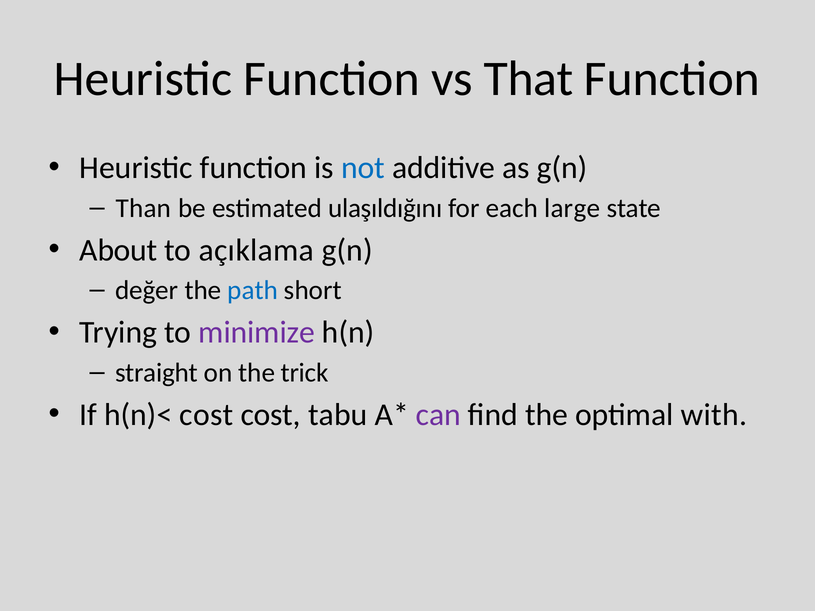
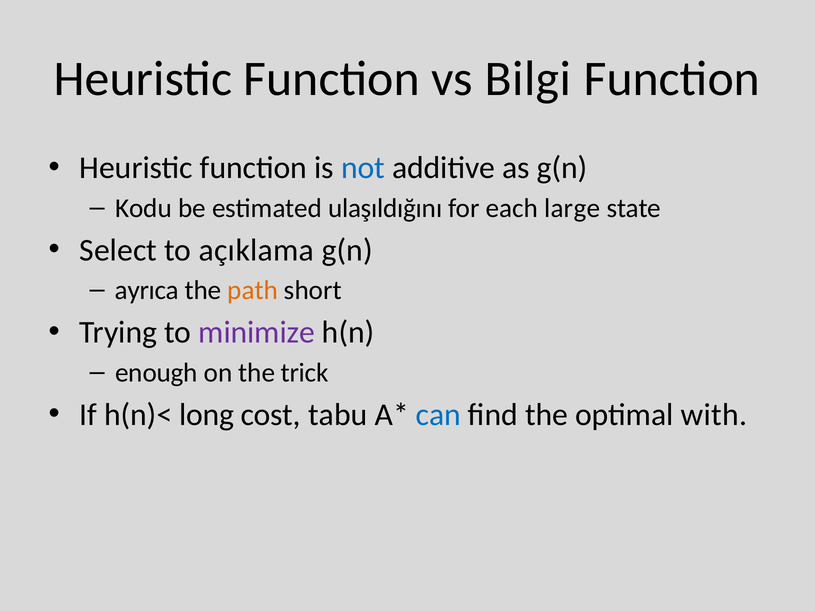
That: That -> Bilgi
Than: Than -> Kodu
About: About -> Select
değer: değer -> ayrıca
path colour: blue -> orange
straight: straight -> enough
h(n)< cost: cost -> long
can colour: purple -> blue
